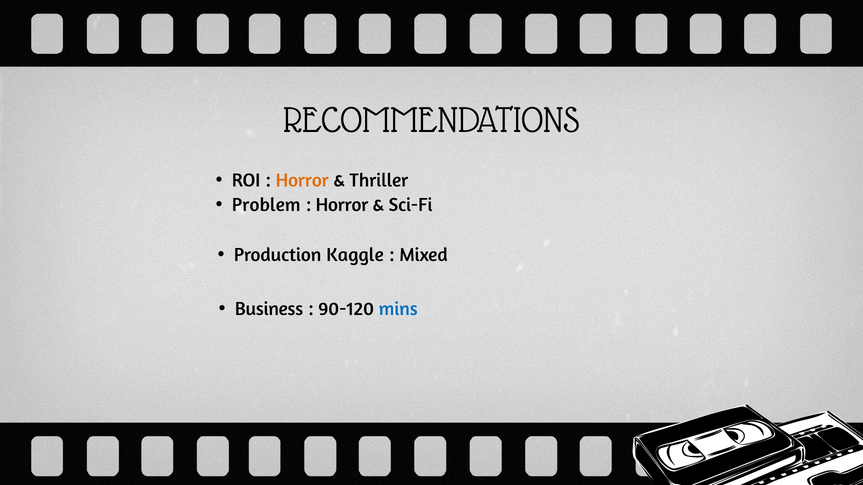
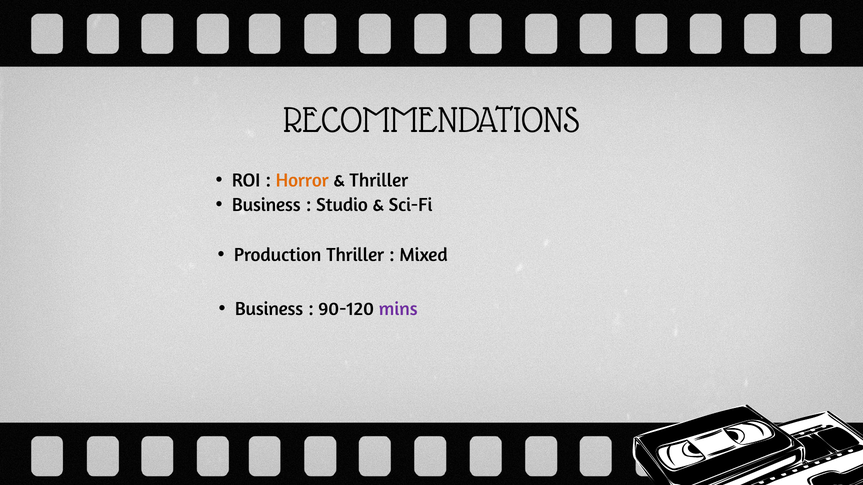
Problem at (266, 205): Problem -> Business
Horror at (342, 205): Horror -> Studio
Production Kaggle: Kaggle -> Thriller
mins colour: blue -> purple
